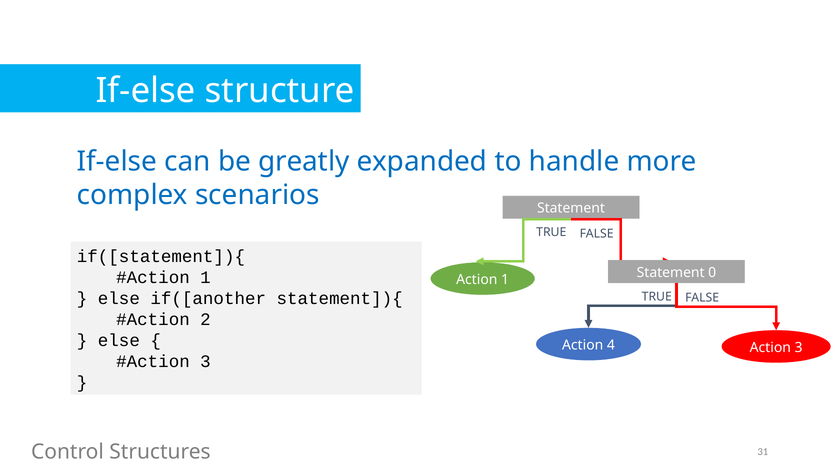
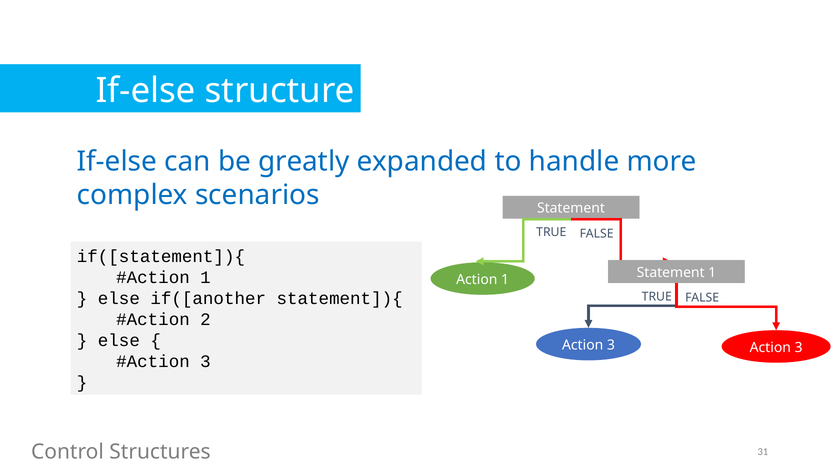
Statement 0: 0 -> 1
4 at (611, 345): 4 -> 3
